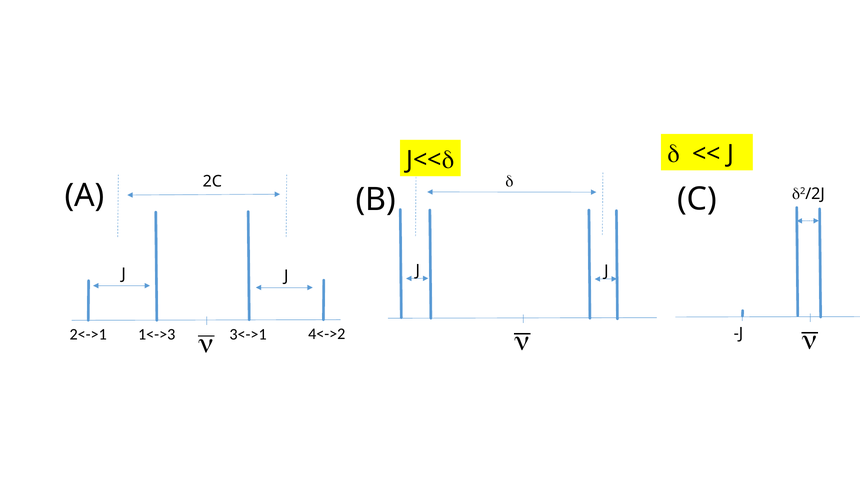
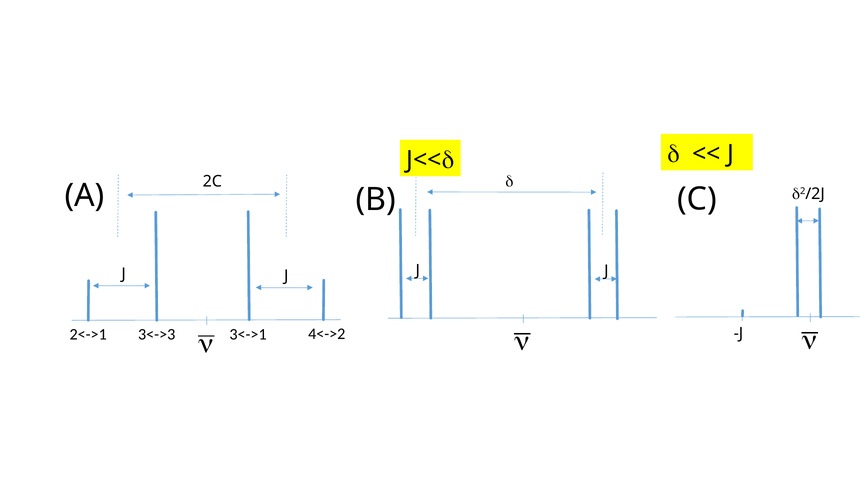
1<->3: 1<->3 -> 3<->3
